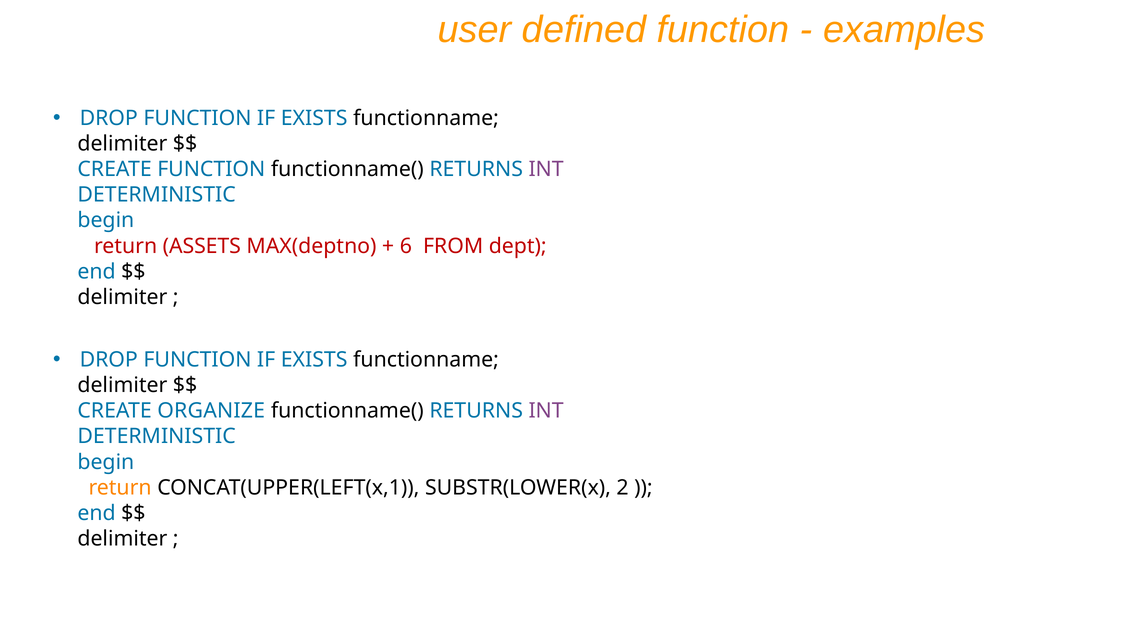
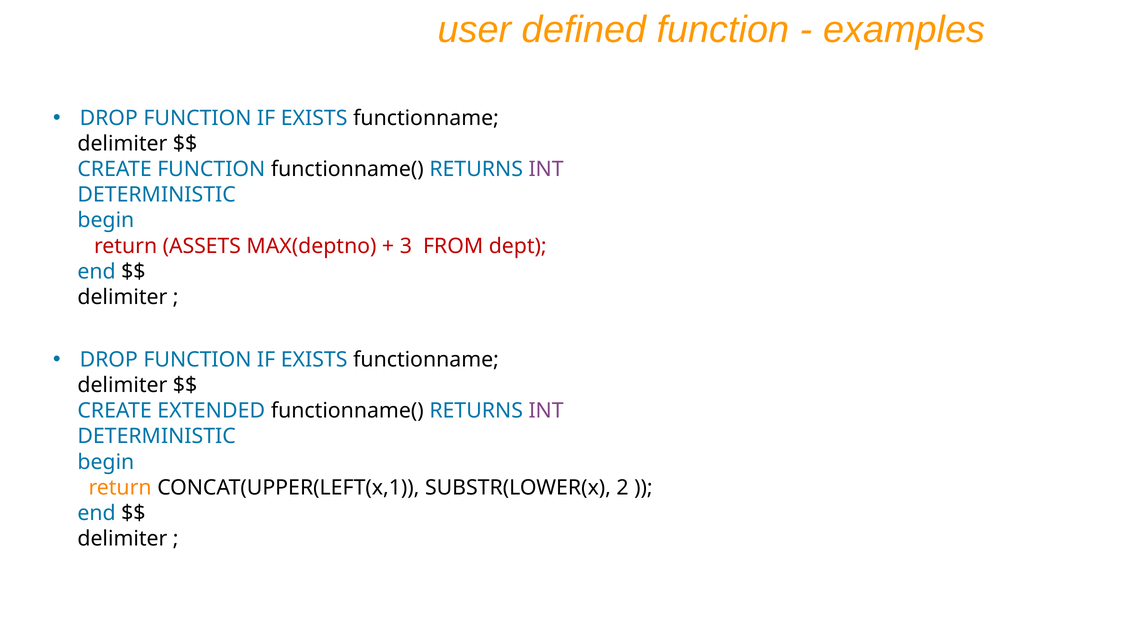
6: 6 -> 3
ORGANIZE: ORGANIZE -> EXTENDED
